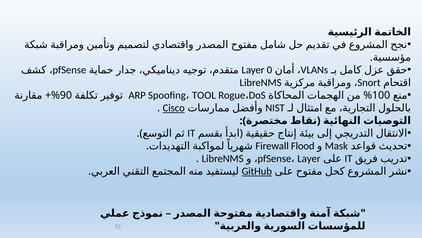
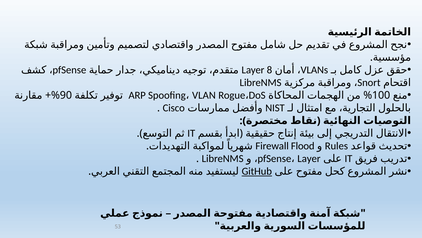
0: 0 -> 8
TOOL: TOOL -> VLAN
Cisco underline: present -> none
Mask: Mask -> Rules
